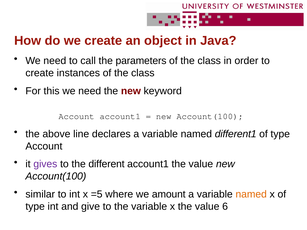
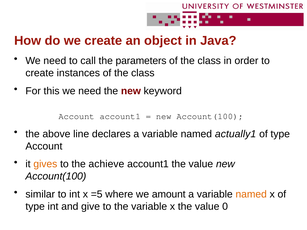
different1: different1 -> actually1
gives colour: purple -> orange
different: different -> achieve
6: 6 -> 0
